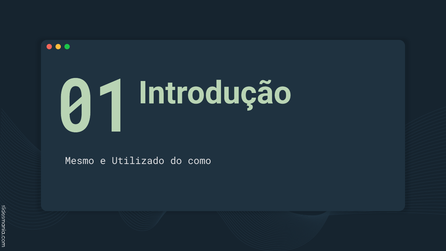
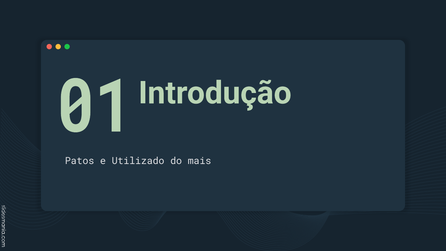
Mesmo: Mesmo -> Patos
como: como -> mais
